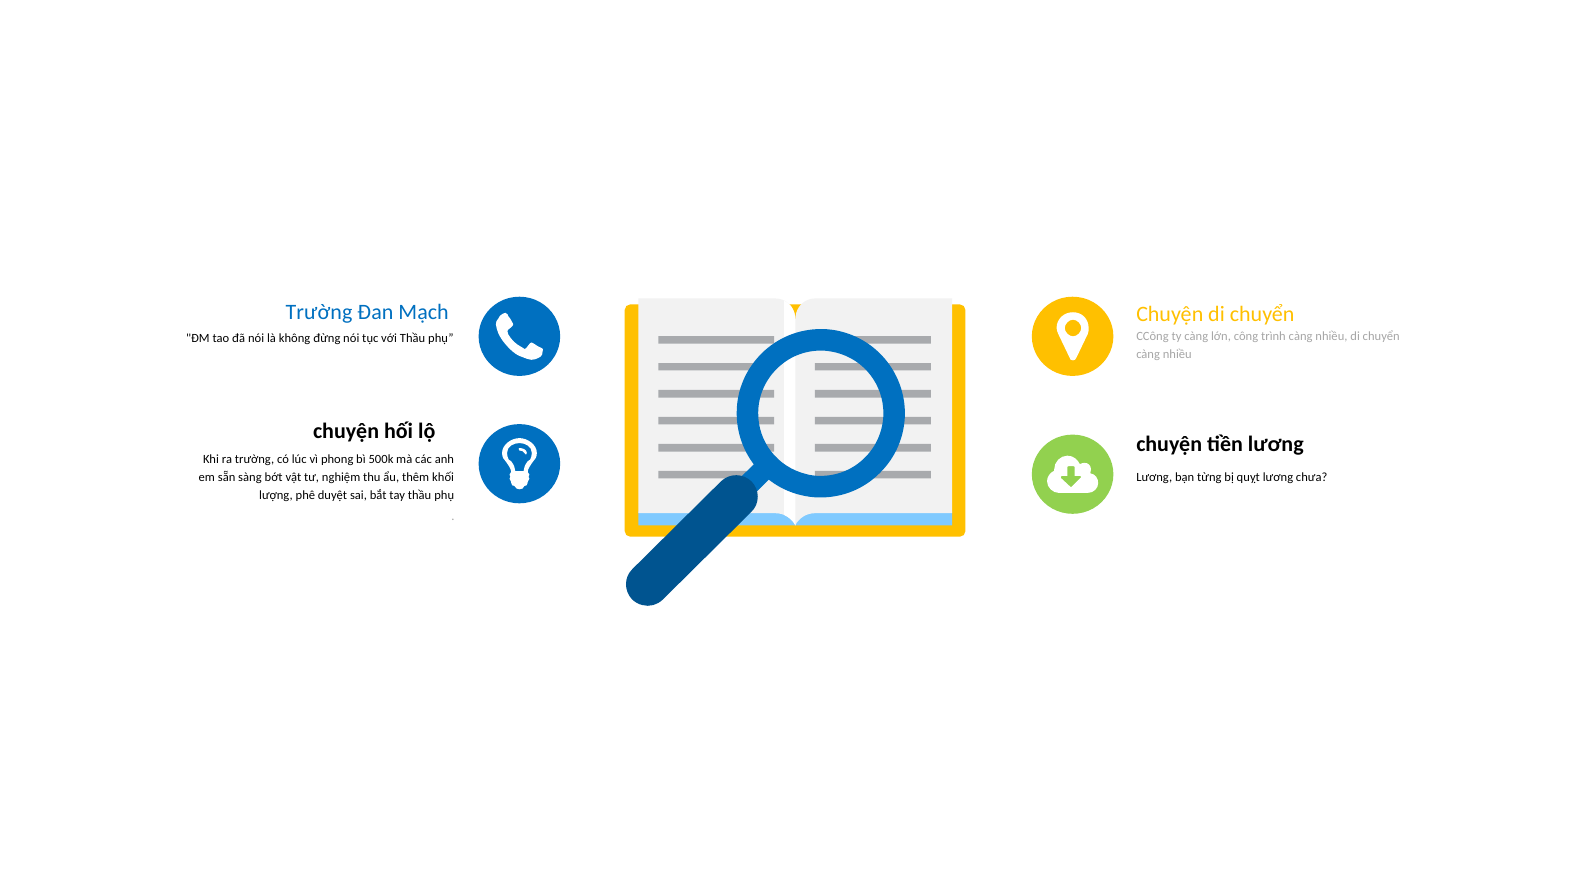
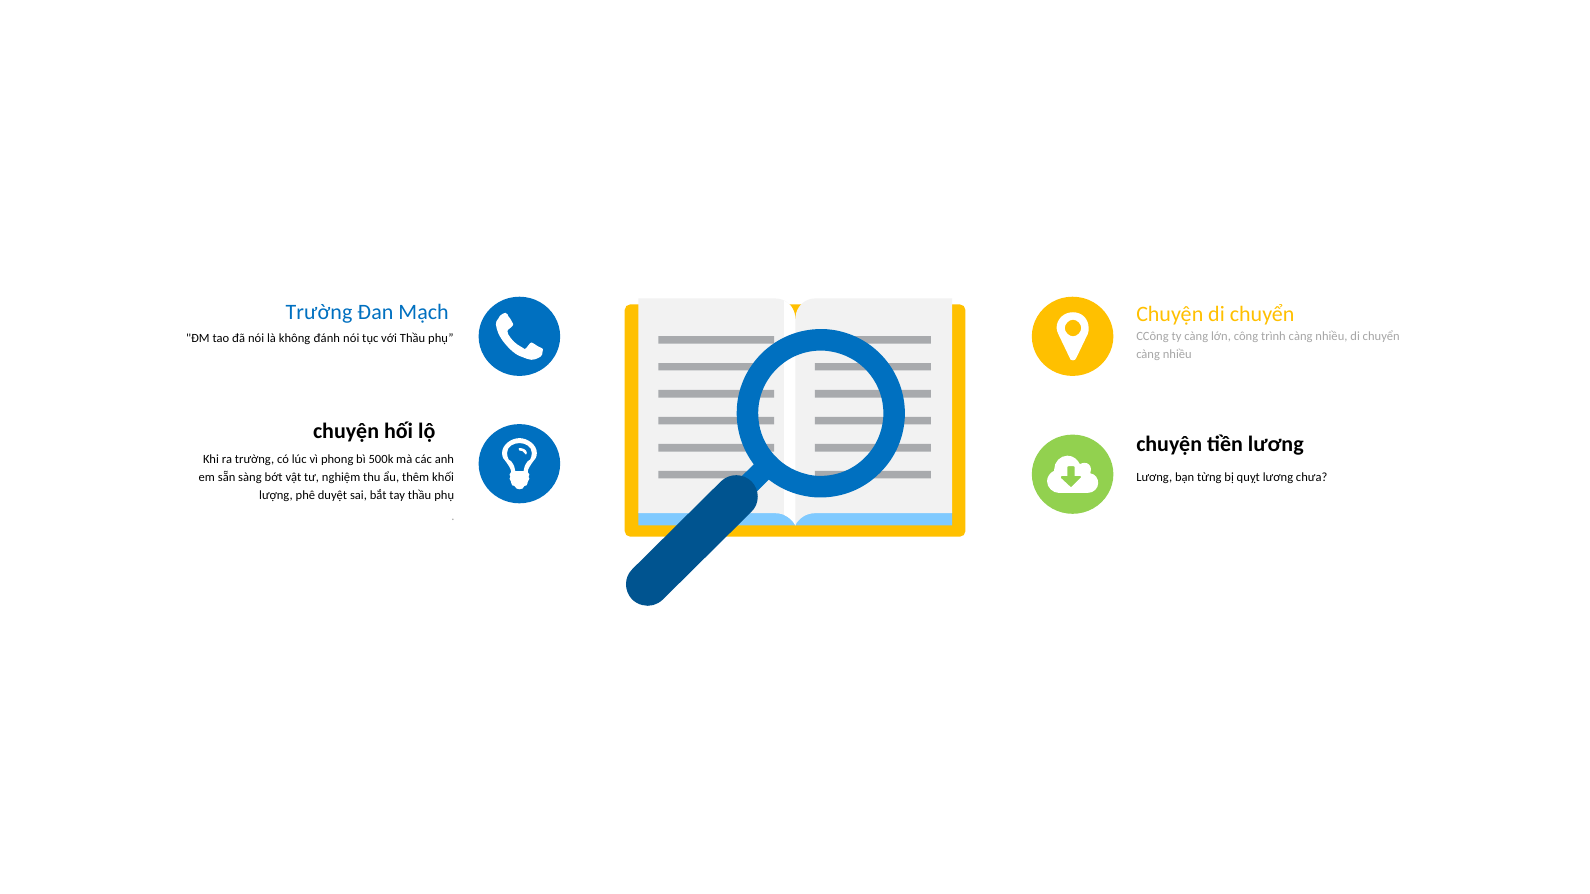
đừng: đừng -> đánh
